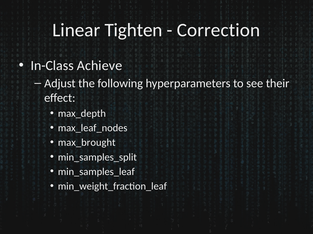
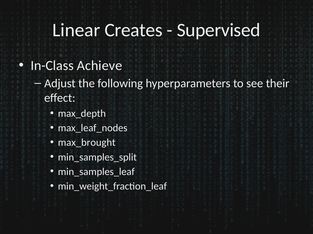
Tighten: Tighten -> Creates
Correction: Correction -> Supervised
